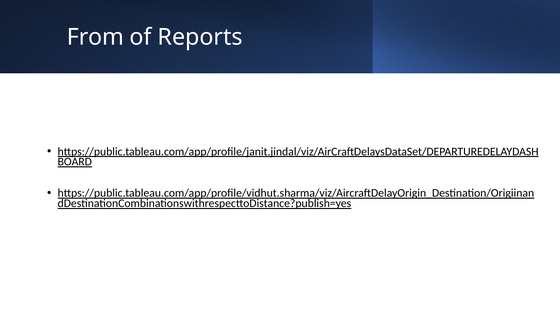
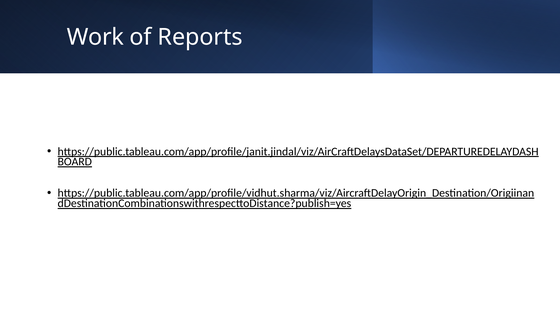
From: From -> Work
